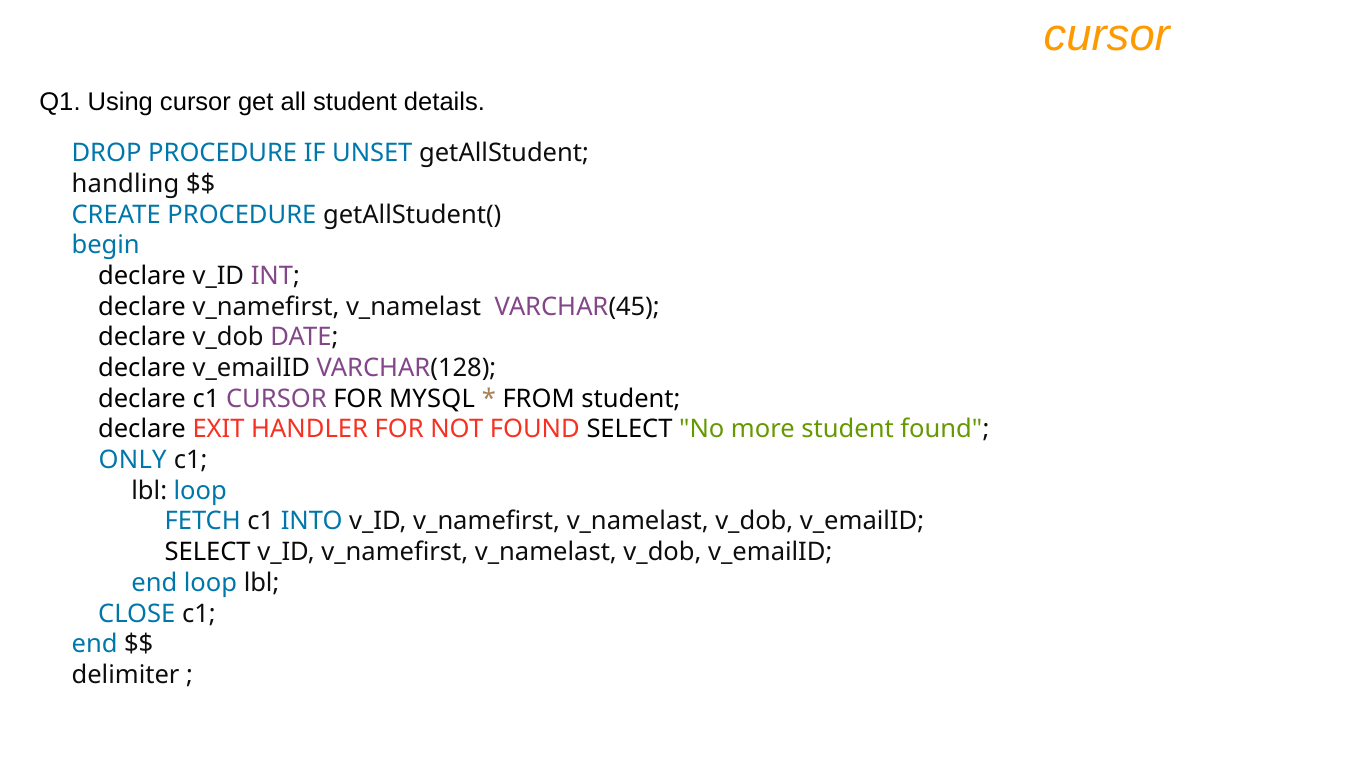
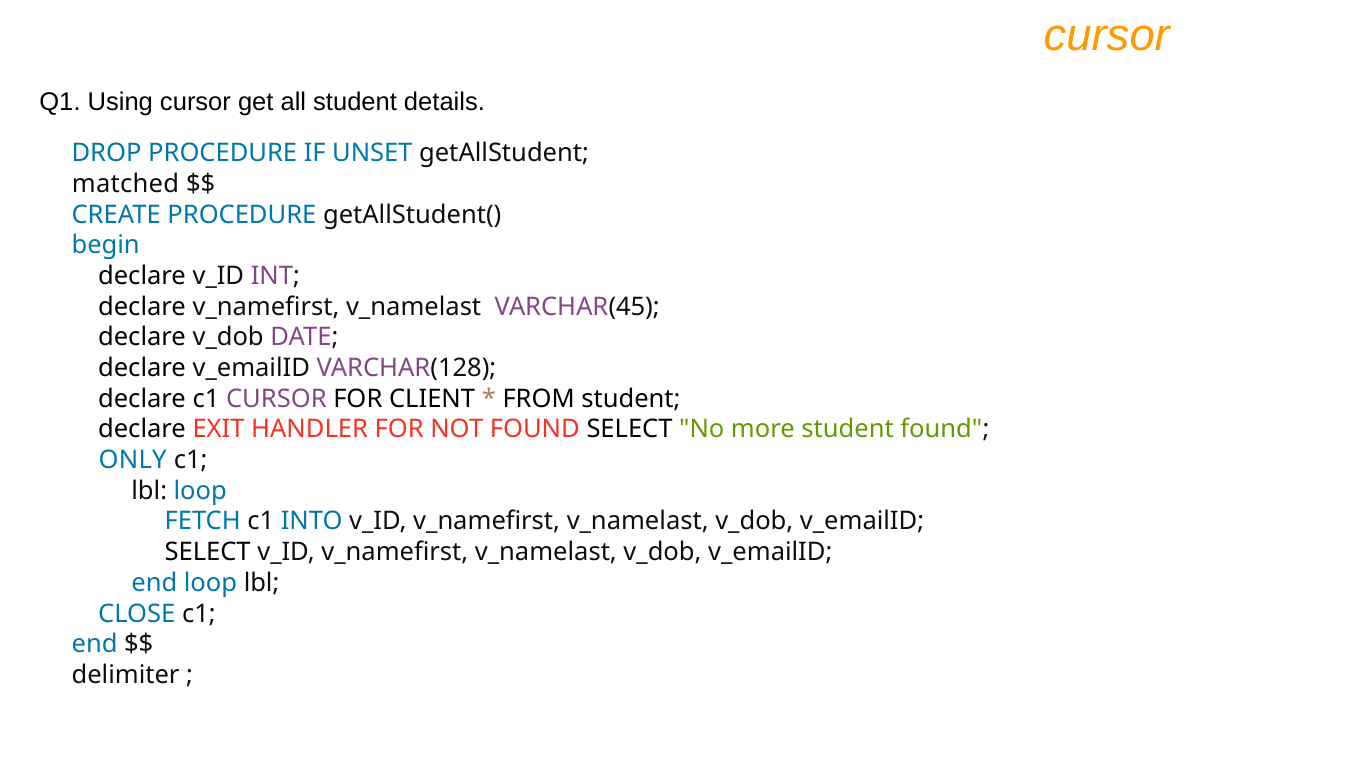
handling: handling -> matched
MYSQL: MYSQL -> CLIENT
